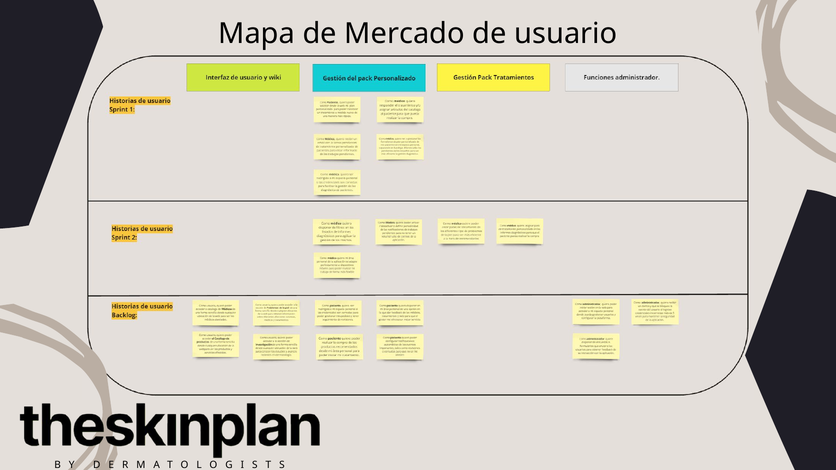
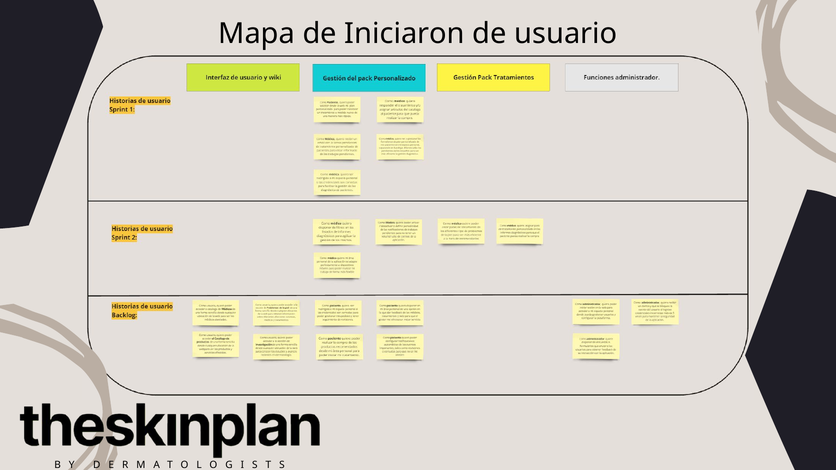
Mercado: Mercado -> Iniciaron
